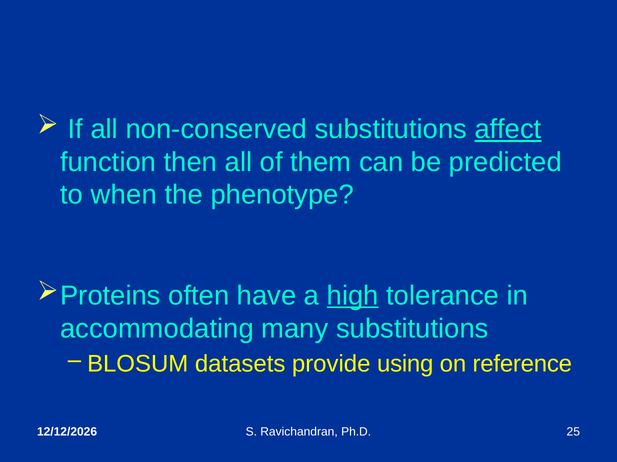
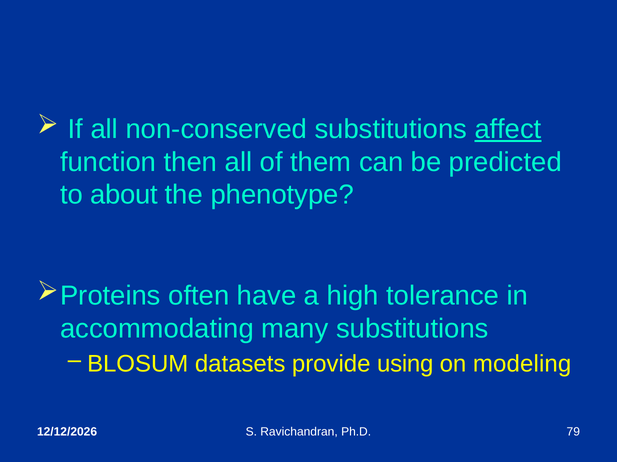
when: when -> about
high underline: present -> none
reference: reference -> modeling
25: 25 -> 79
